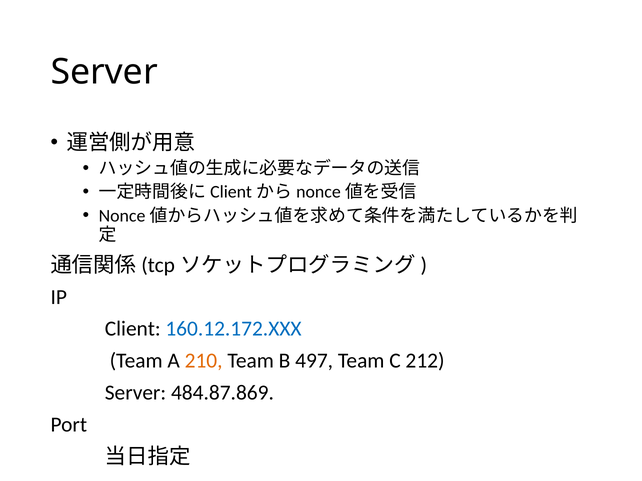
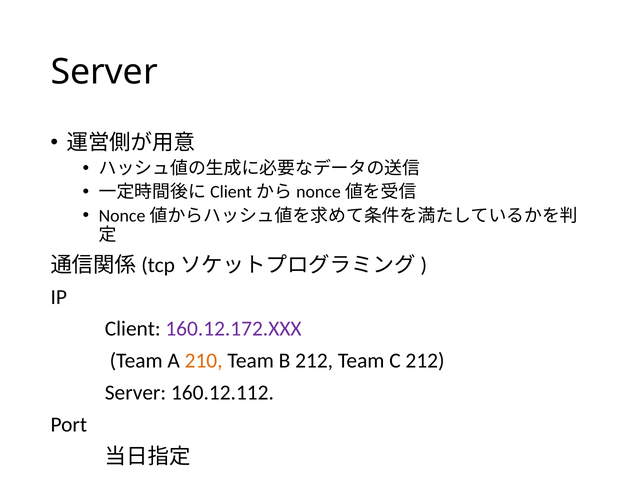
160.12.172.XXX colour: blue -> purple
B 497: 497 -> 212
484.87.869: 484.87.869 -> 160.12.112
